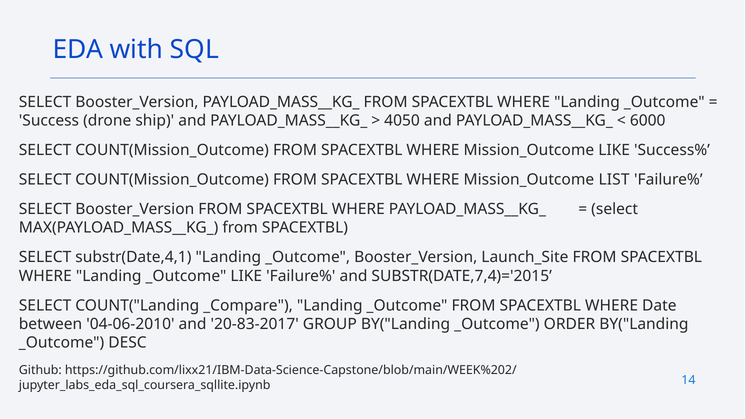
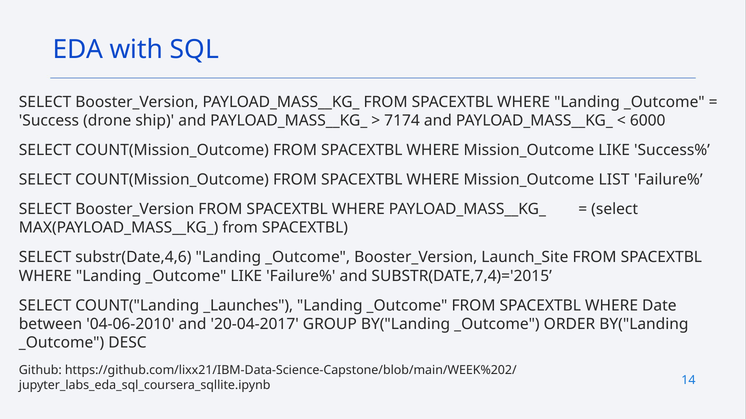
4050: 4050 -> 7174
substr(Date,4,1: substr(Date,4,1 -> substr(Date,4,6
_Compare: _Compare -> _Launches
20-83-2017: 20-83-2017 -> 20-04-2017
